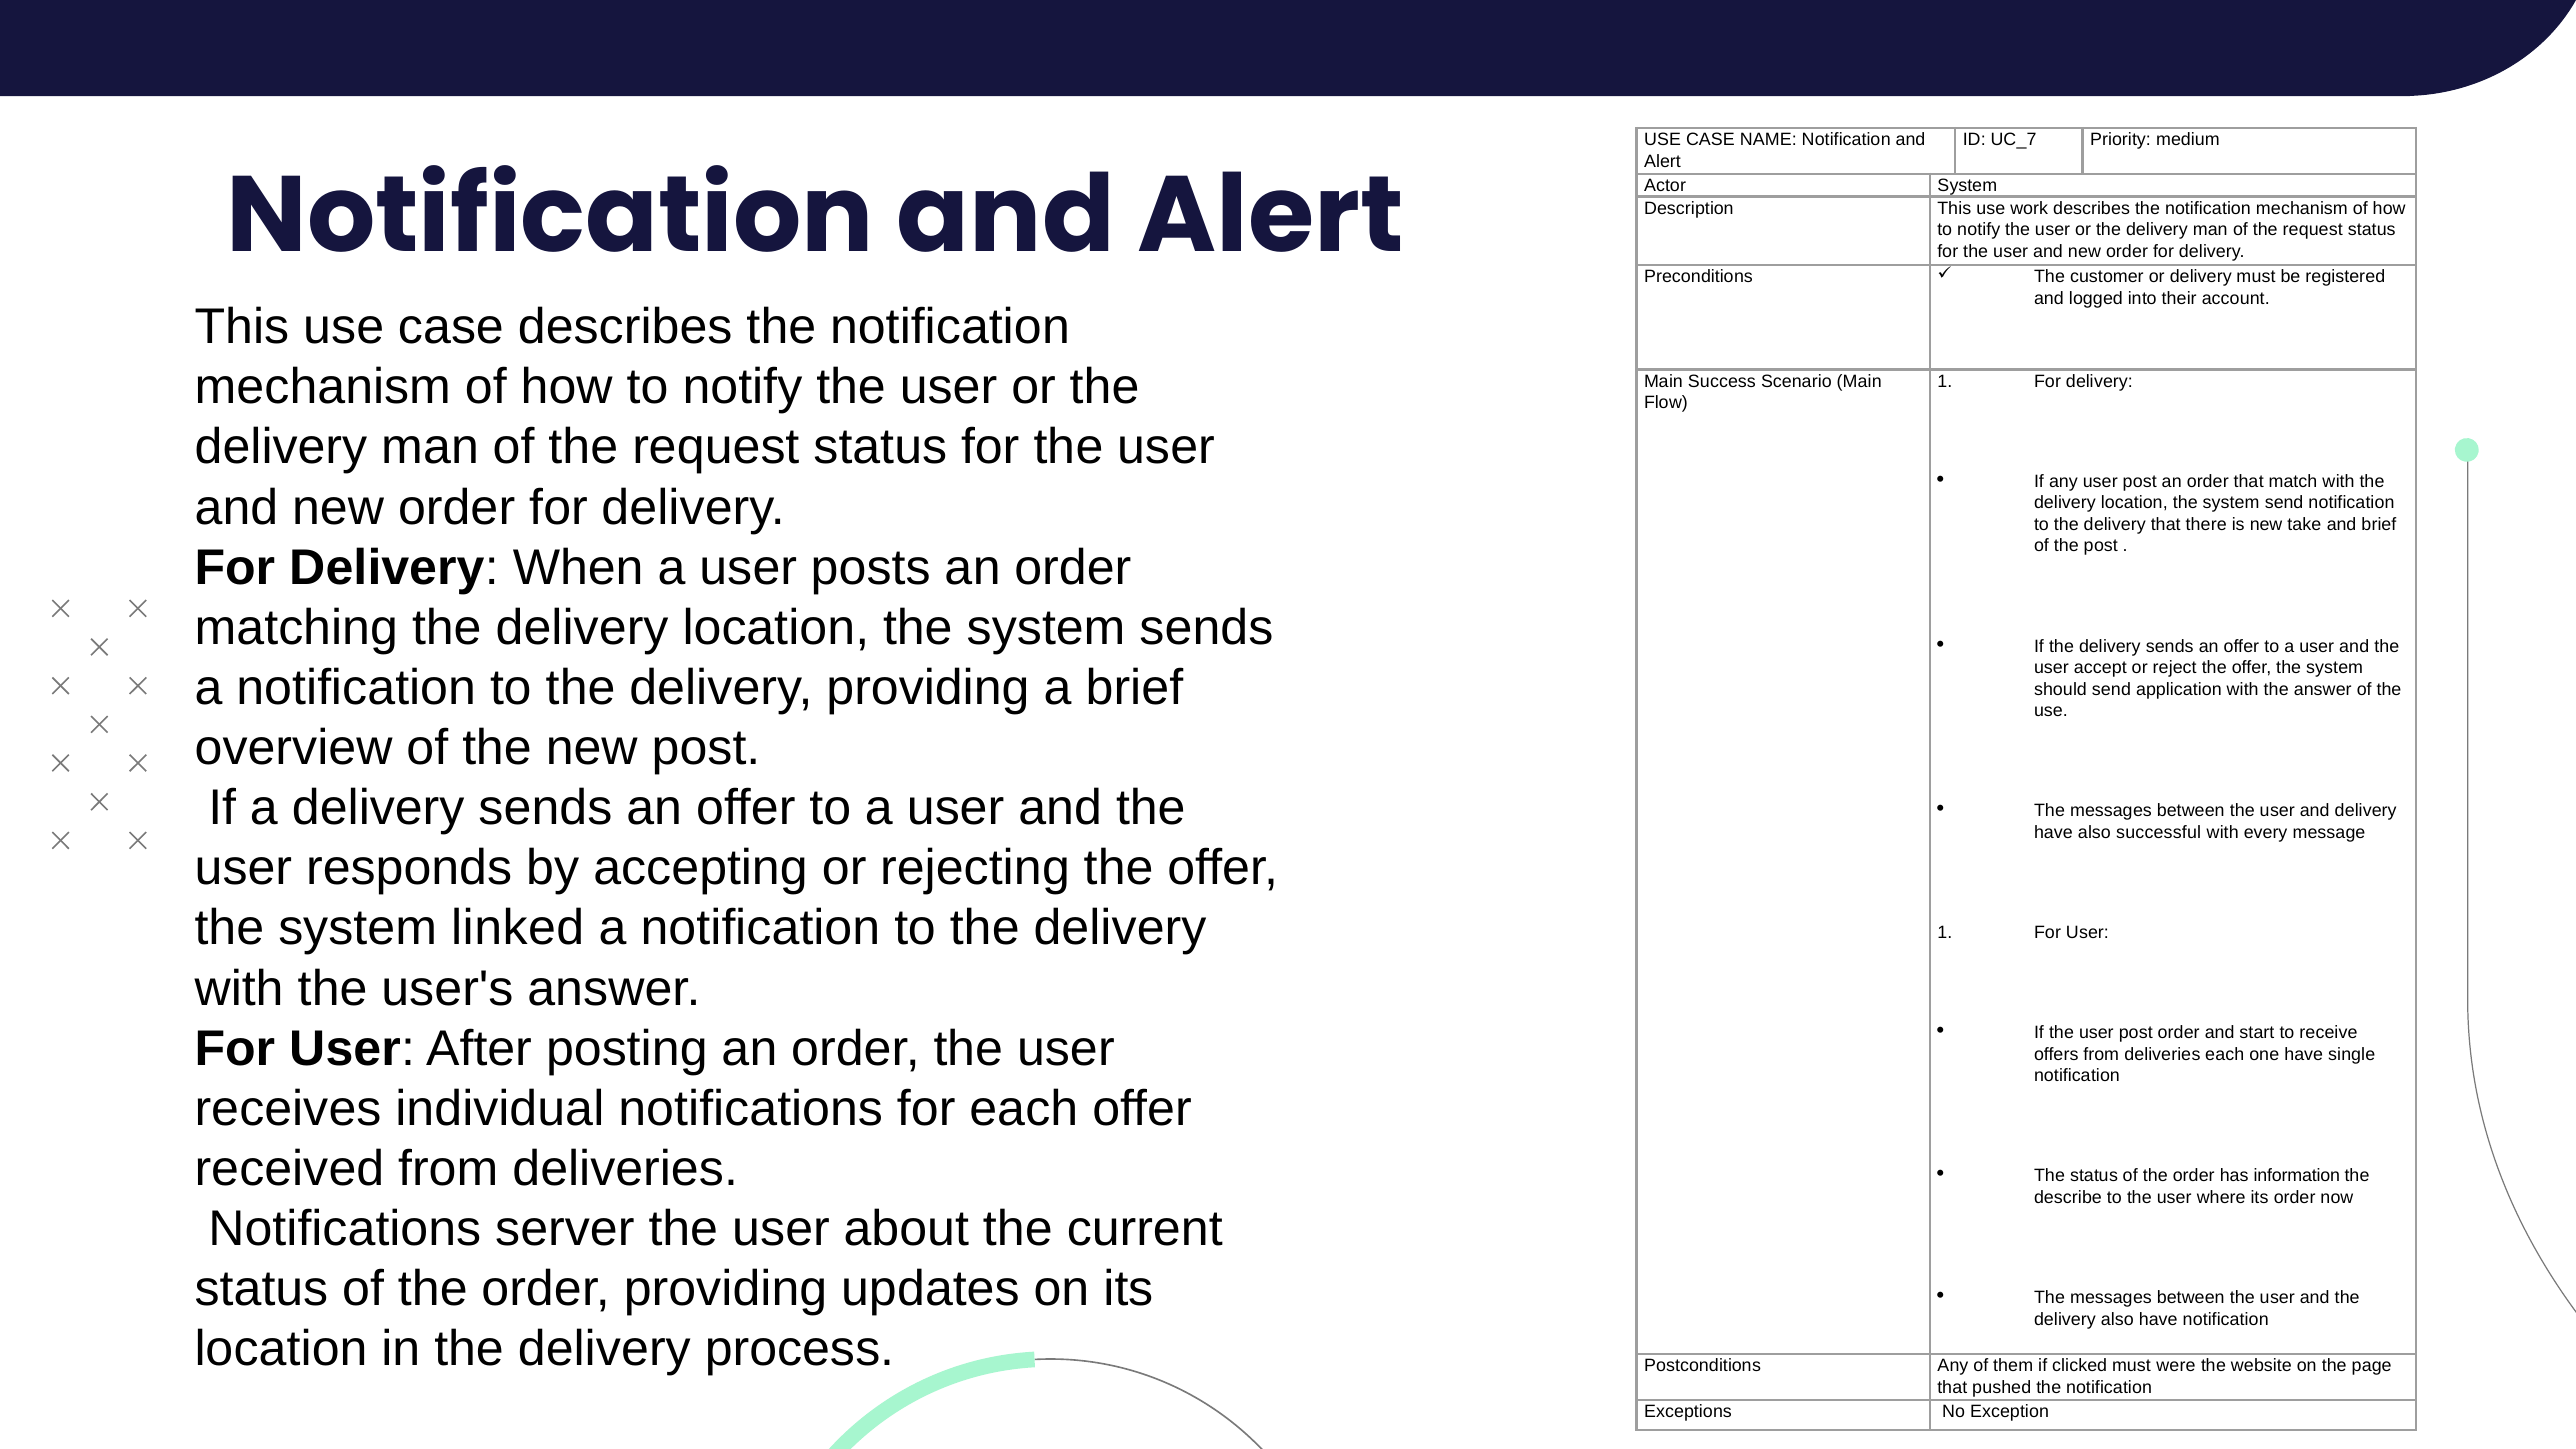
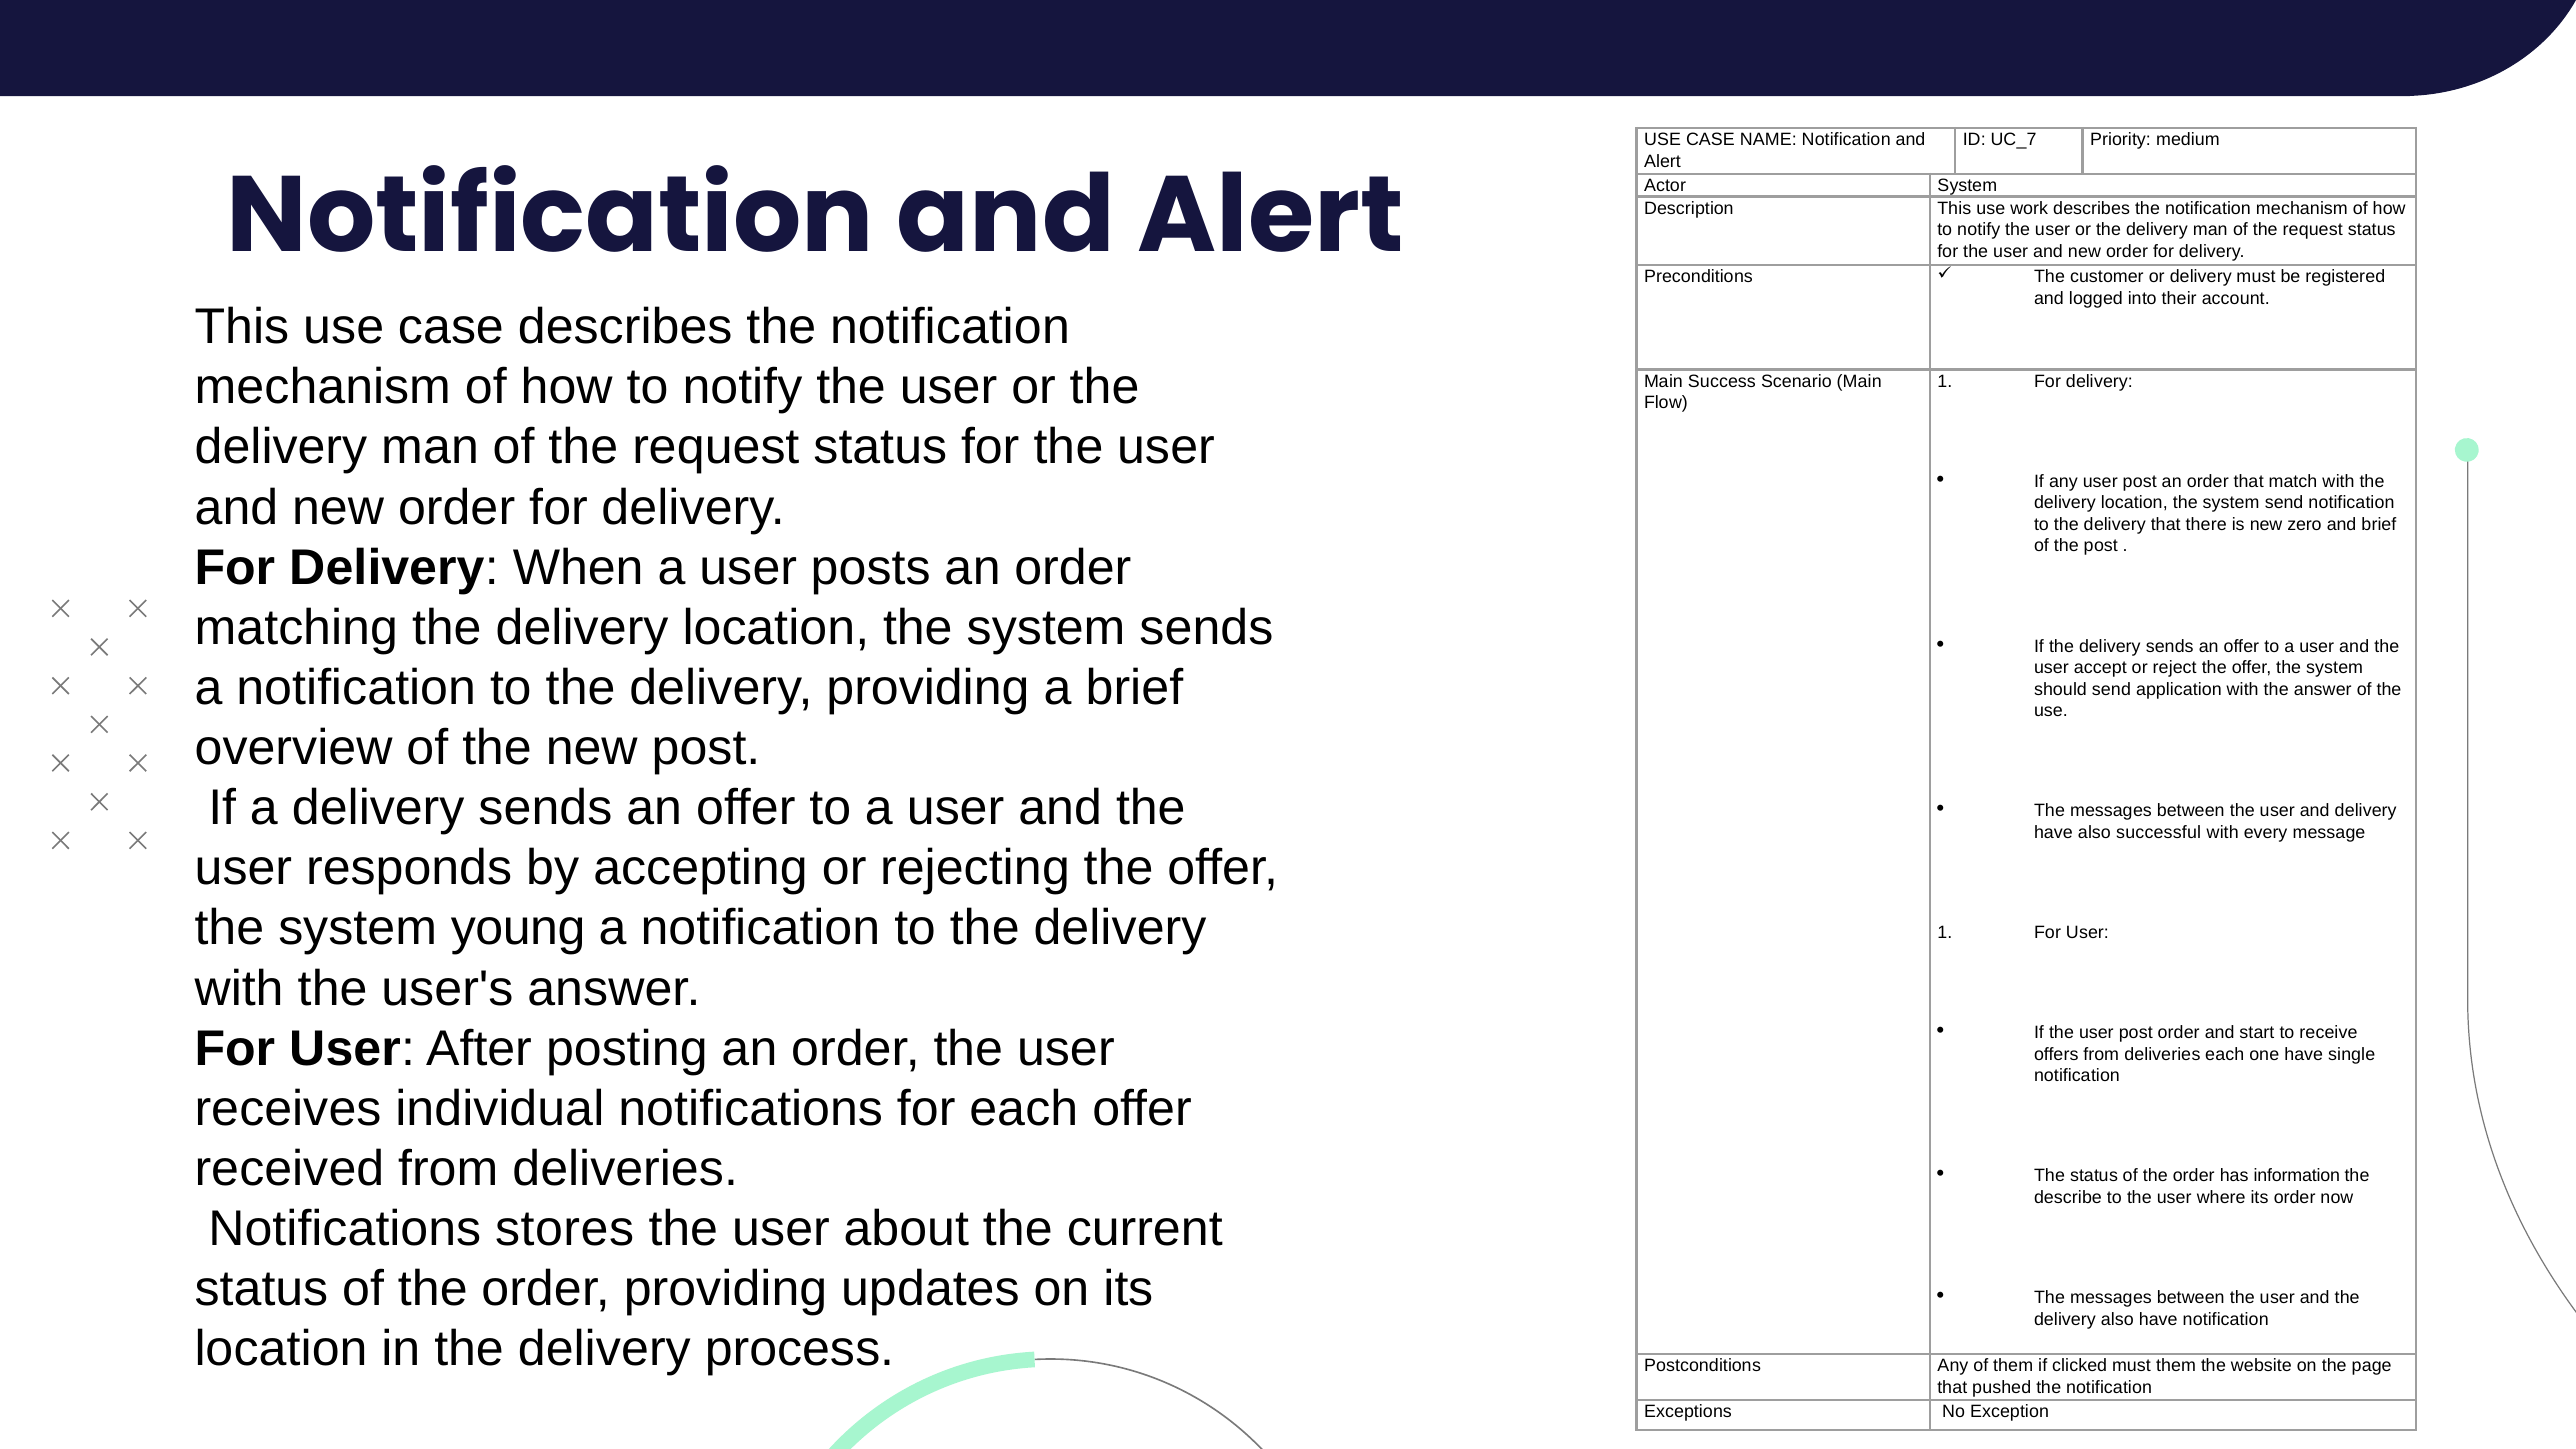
take: take -> zero
linked: linked -> young
server: server -> stores
must were: were -> them
